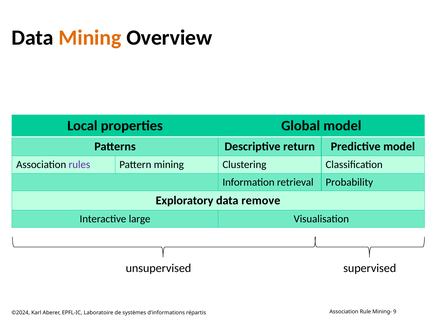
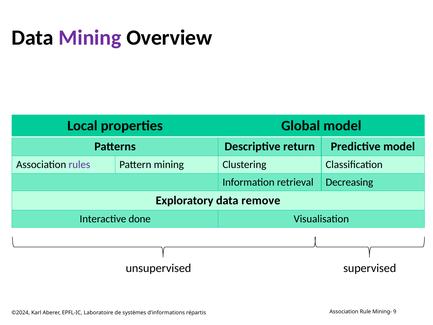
Mining at (90, 38) colour: orange -> purple
Probability: Probability -> Decreasing
large: large -> done
